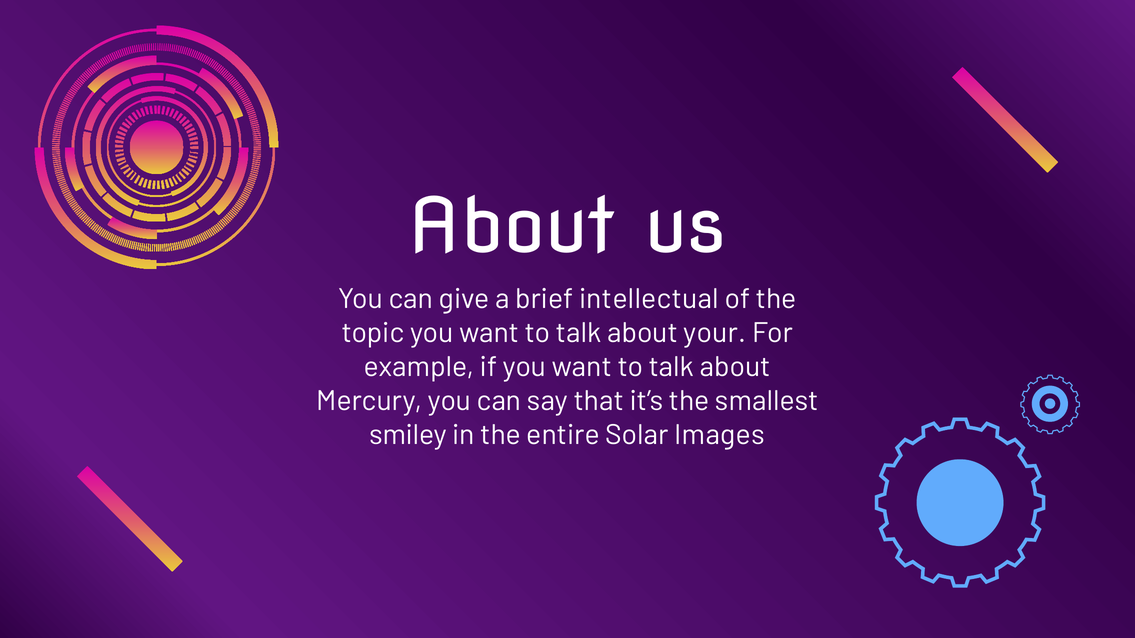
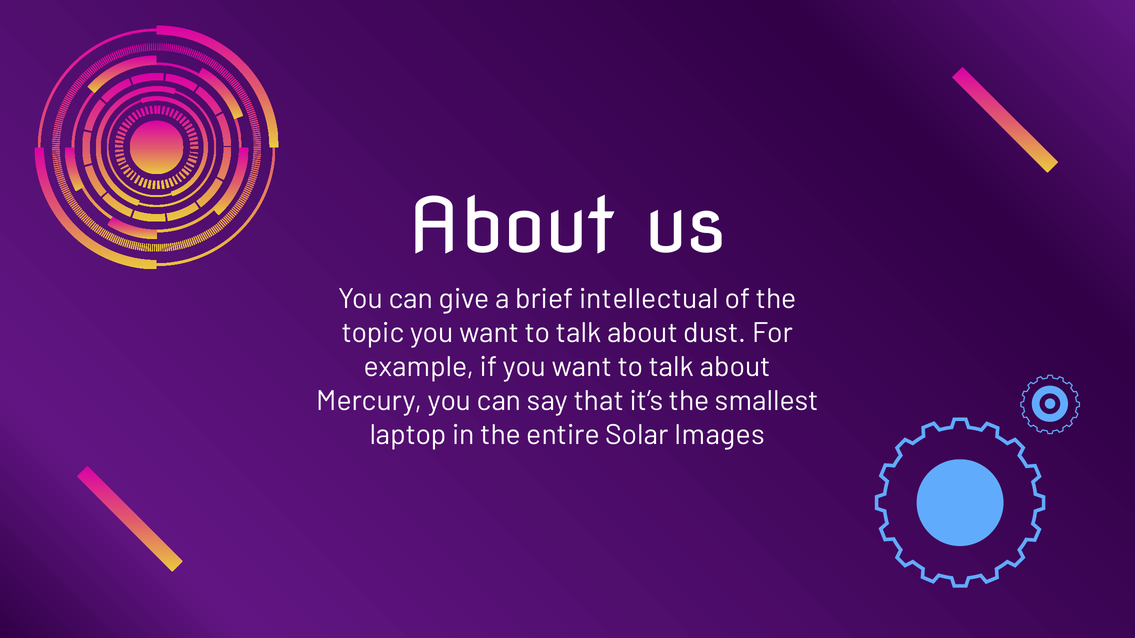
your: your -> dust
smiley: smiley -> laptop
